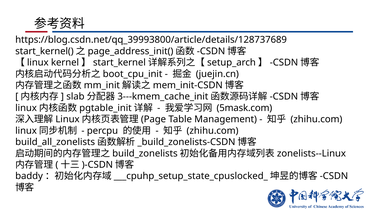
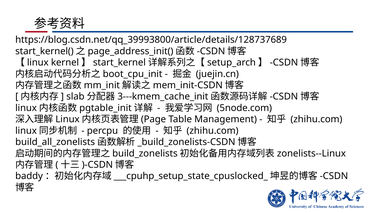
5mask.com: 5mask.com -> 5node.com
